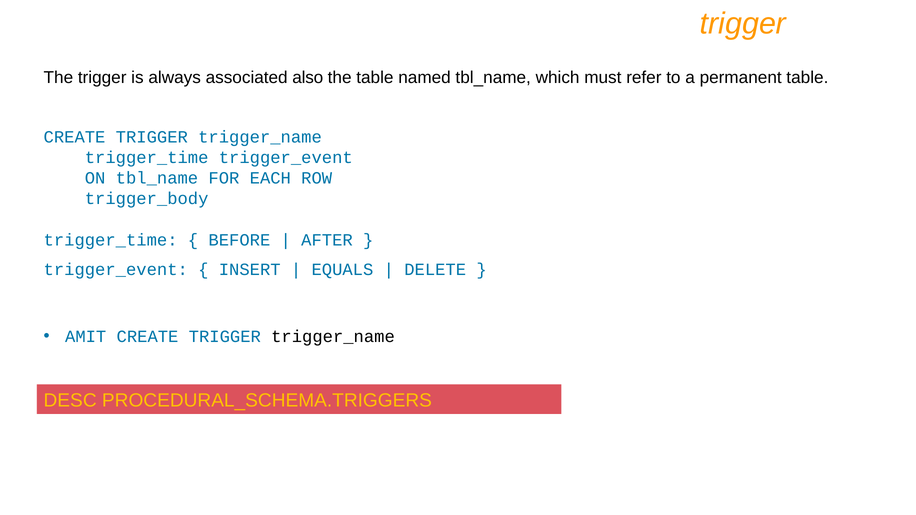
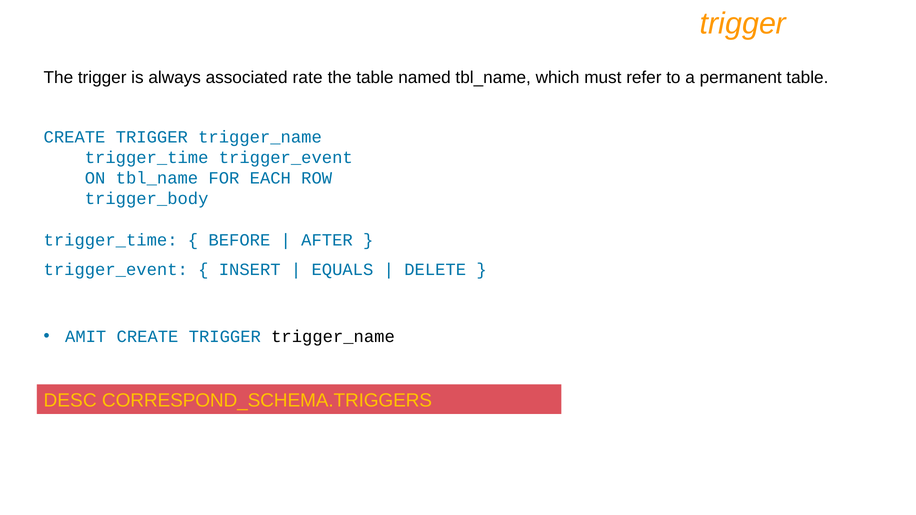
also: also -> rate
PROCEDURAL_SCHEMA.TRIGGERS: PROCEDURAL_SCHEMA.TRIGGERS -> CORRESPOND_SCHEMA.TRIGGERS
